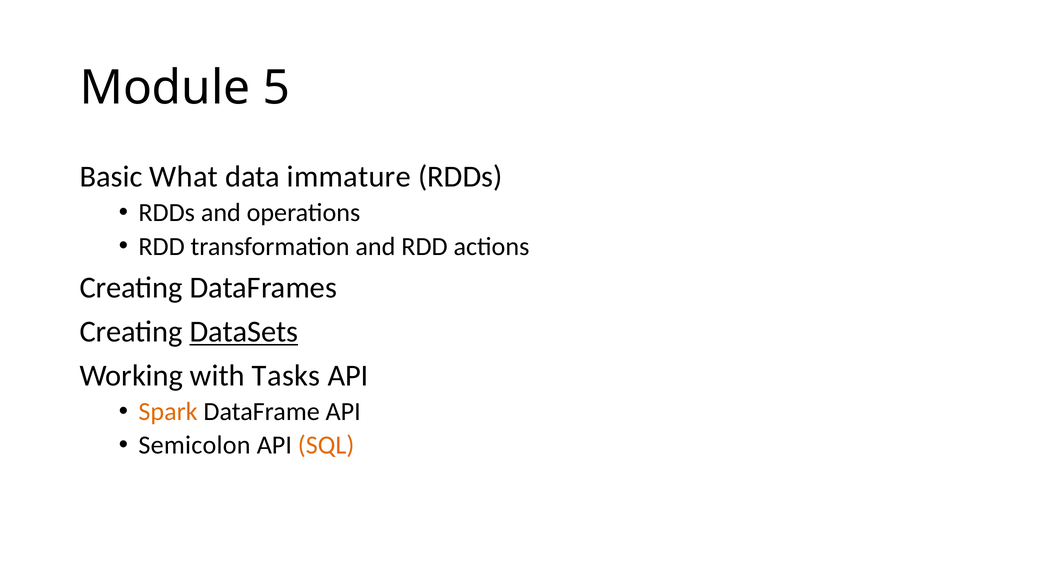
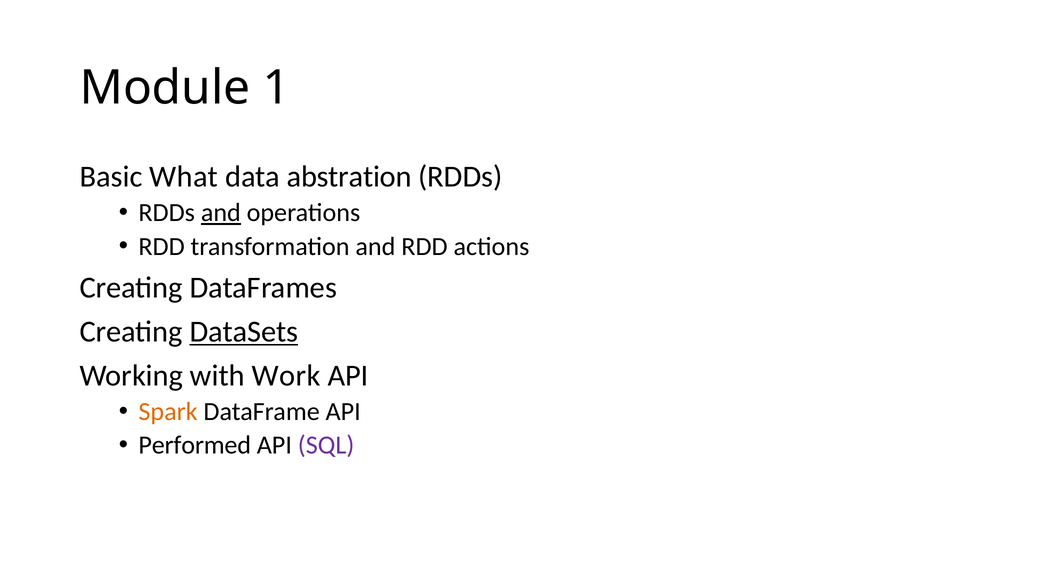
5: 5 -> 1
immature: immature -> abstration
and at (221, 213) underline: none -> present
Tasks: Tasks -> Work
Semicolon: Semicolon -> Performed
SQL colour: orange -> purple
